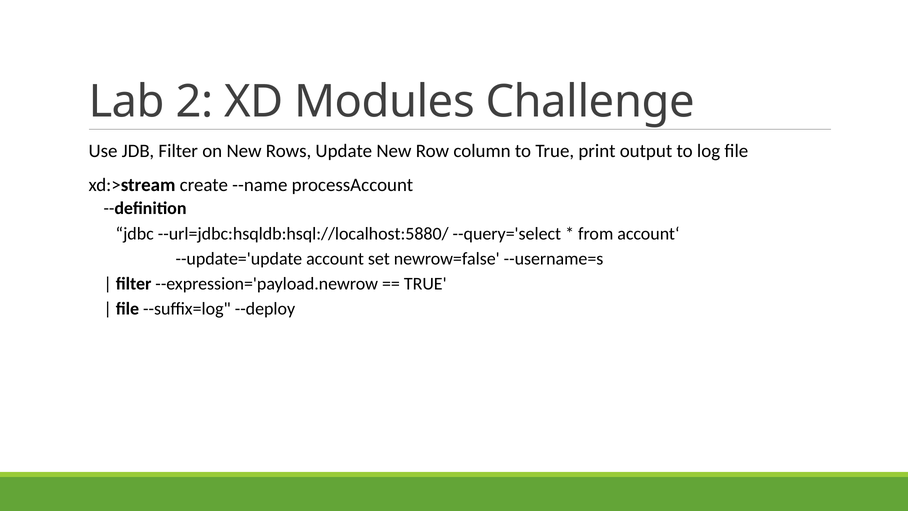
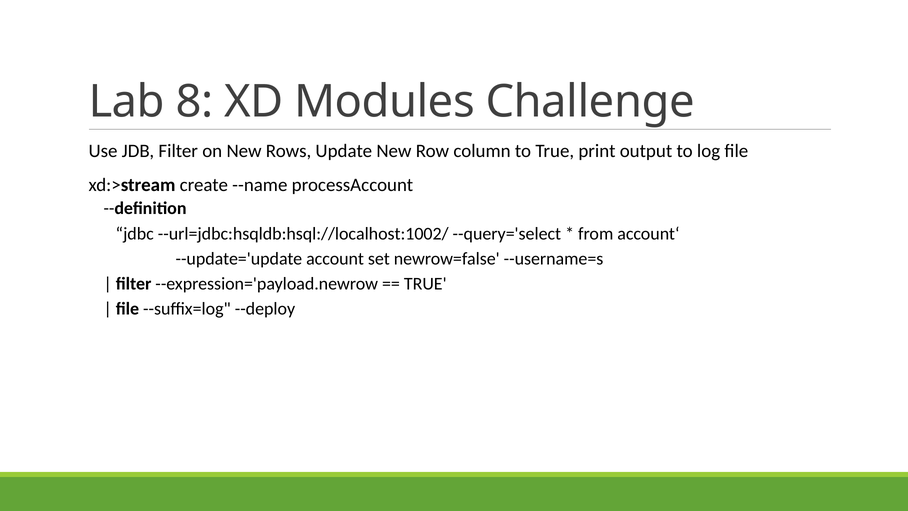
2: 2 -> 8
--url=jdbc:hsqldb:hsql://localhost:5880/: --url=jdbc:hsqldb:hsql://localhost:5880/ -> --url=jdbc:hsqldb:hsql://localhost:1002/
